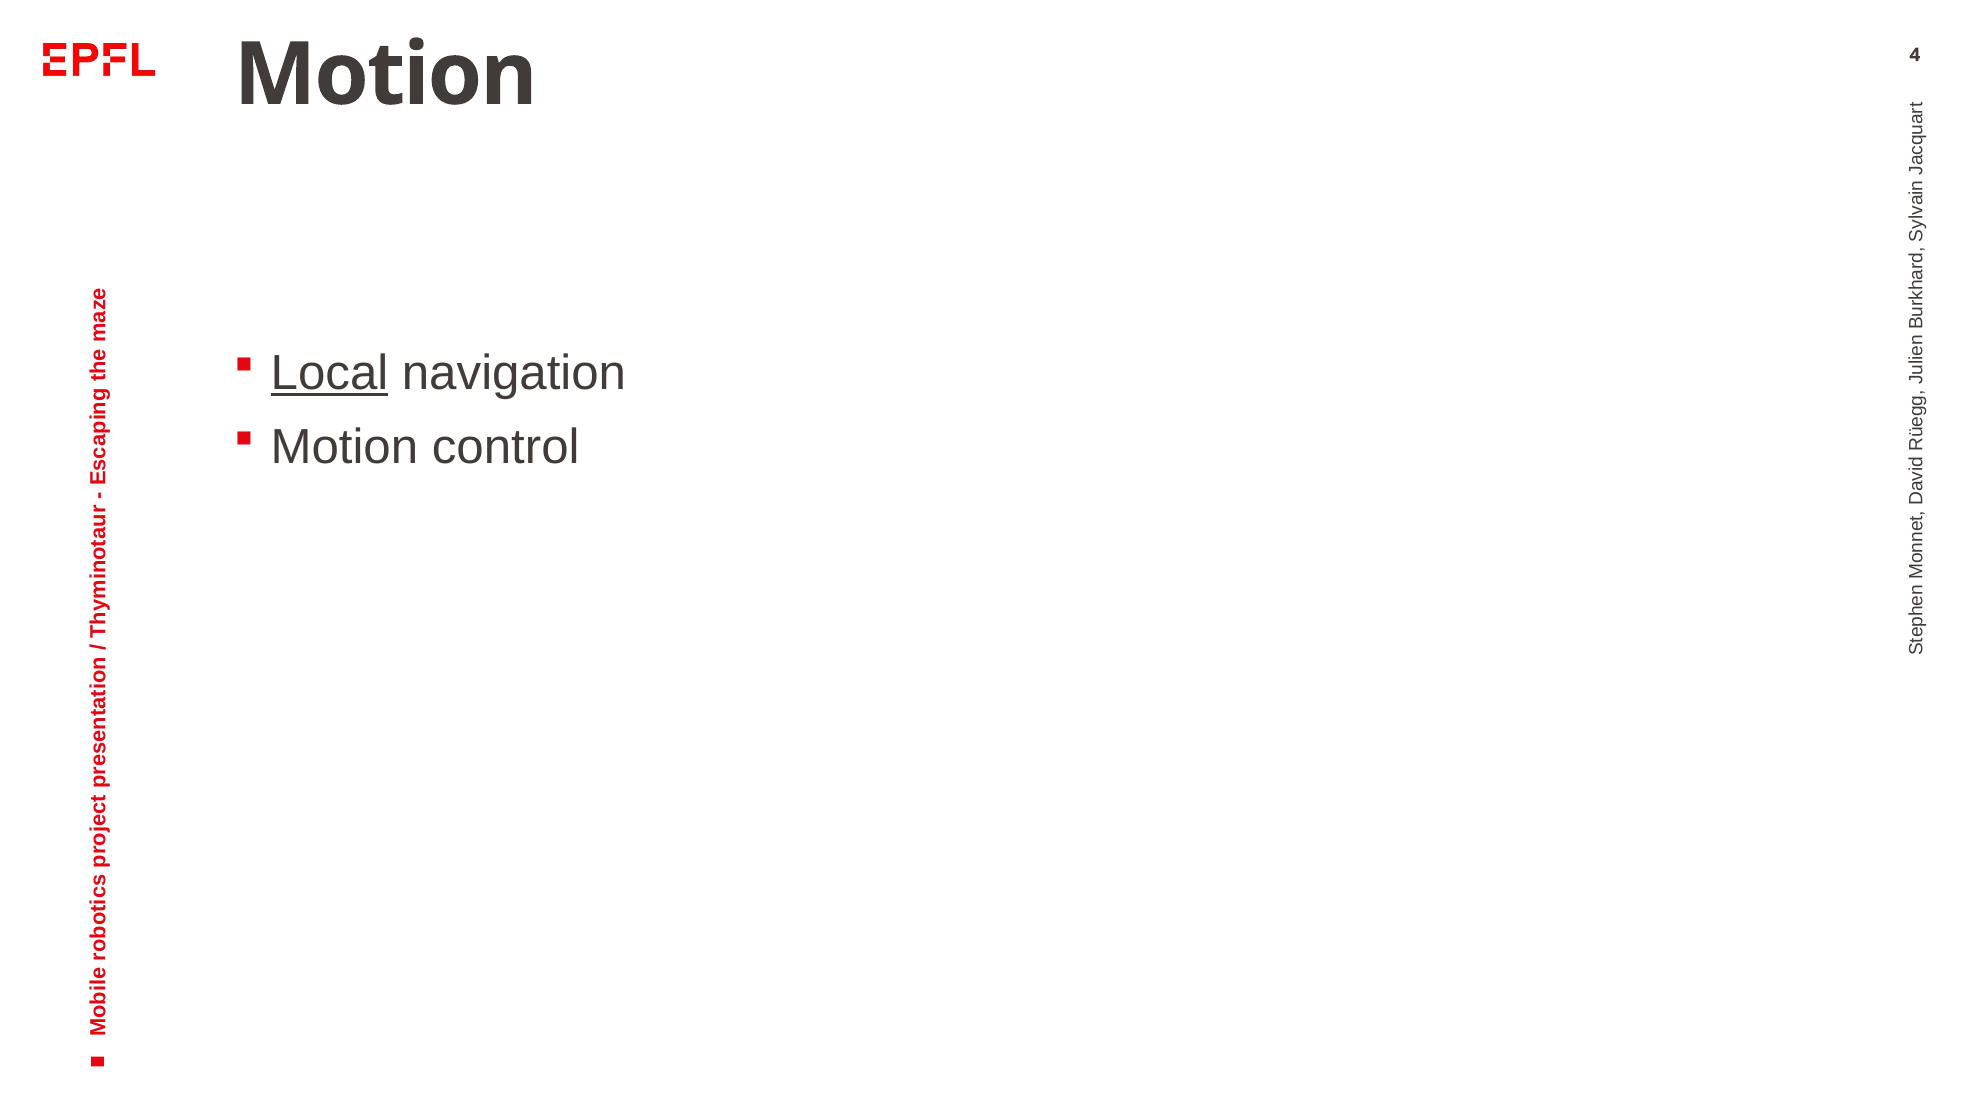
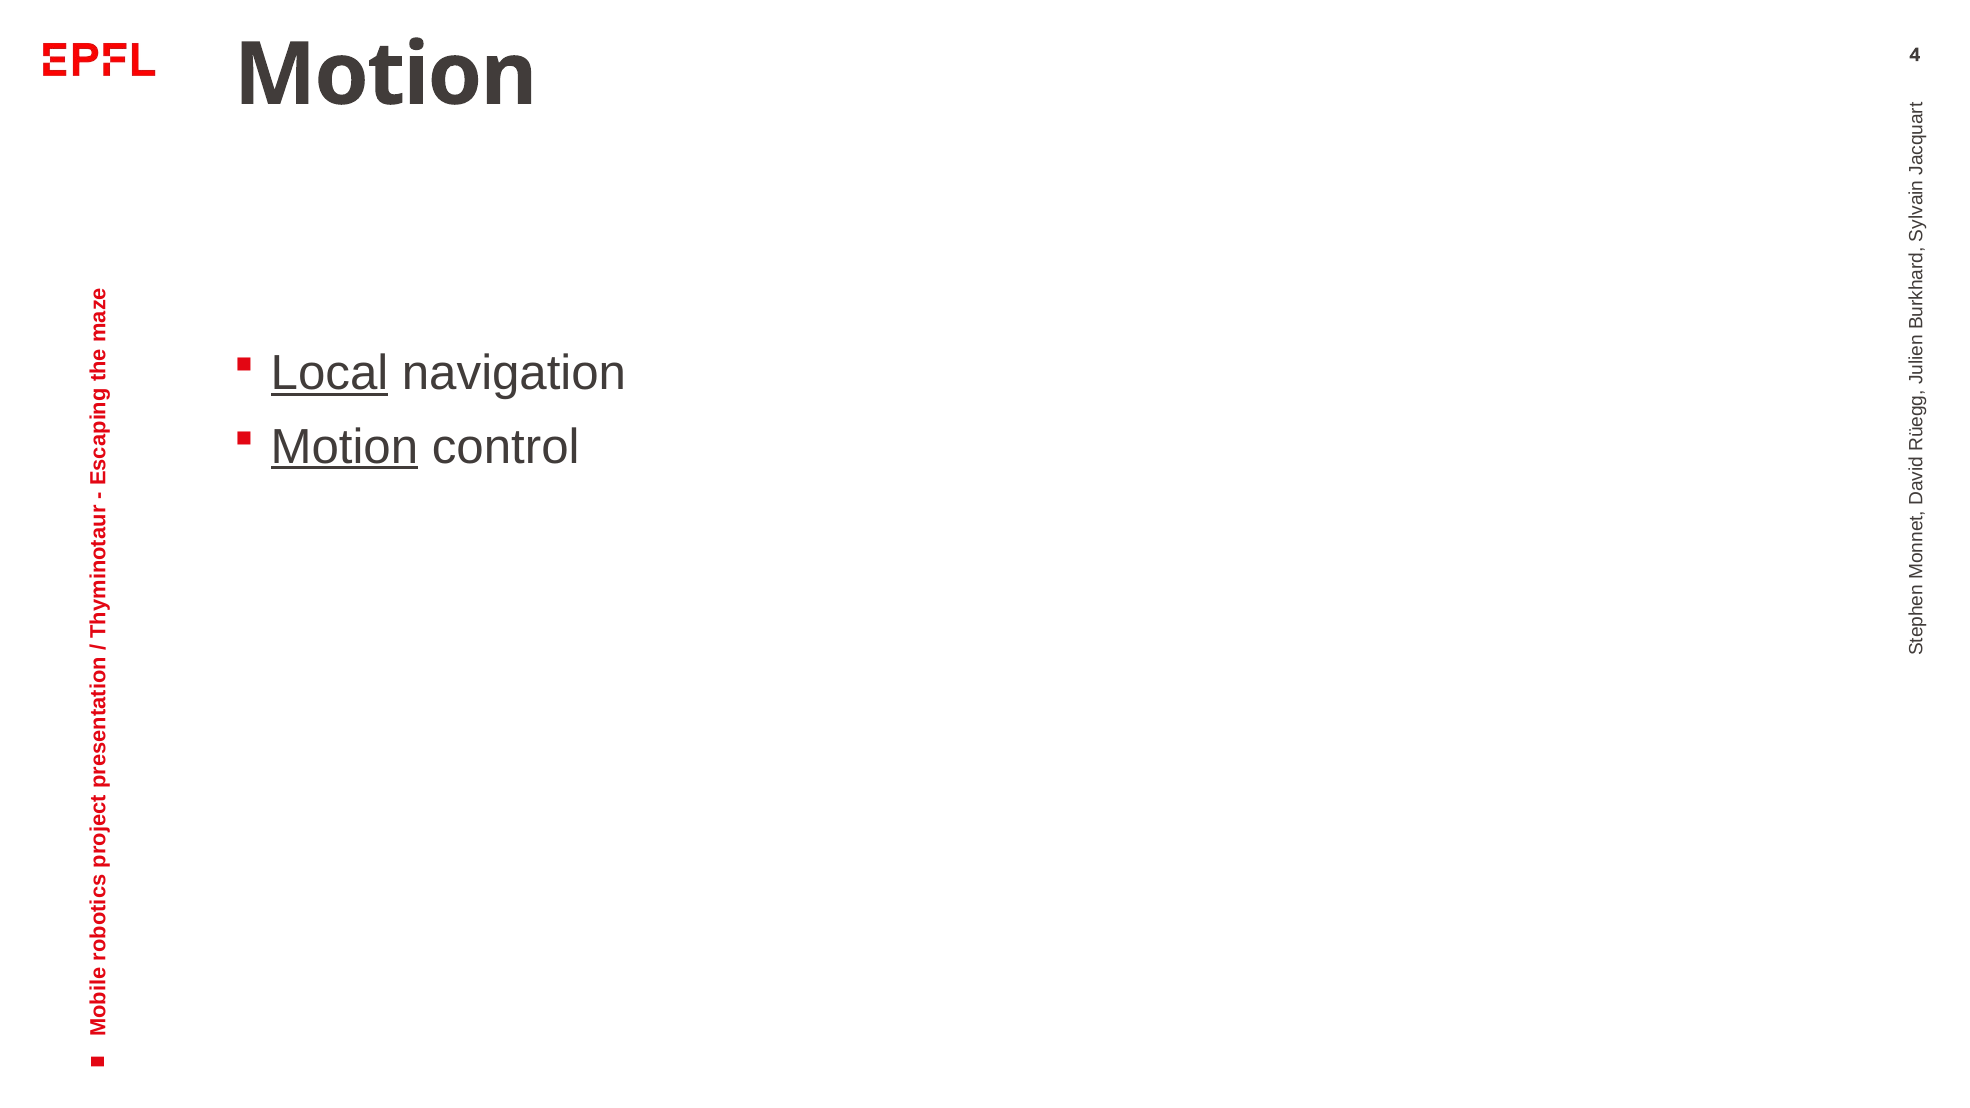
Motion at (344, 447) underline: none -> present
